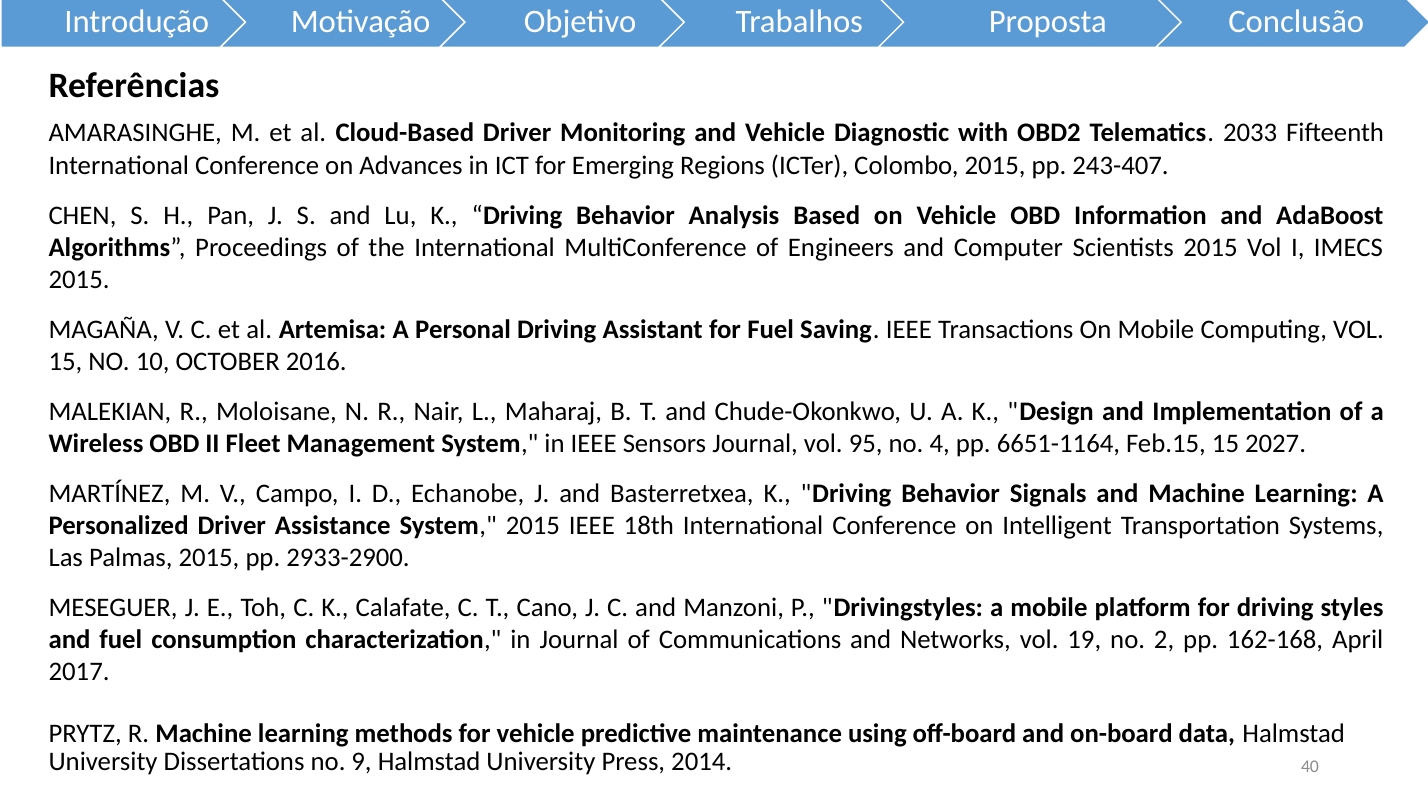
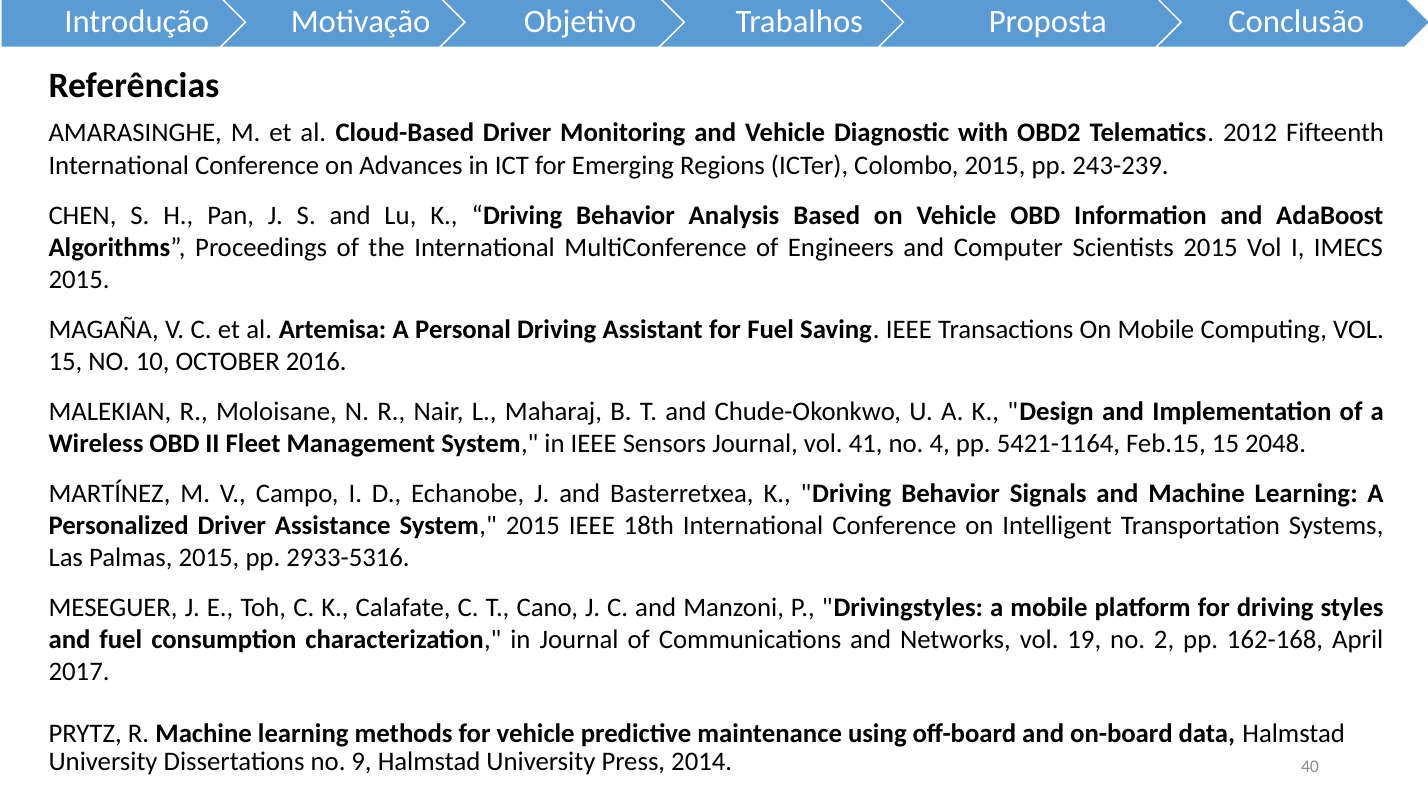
2033: 2033 -> 2012
243-407: 243-407 -> 243-239
95: 95 -> 41
6651-1164: 6651-1164 -> 5421-1164
2027: 2027 -> 2048
2933-2900: 2933-2900 -> 2933-5316
